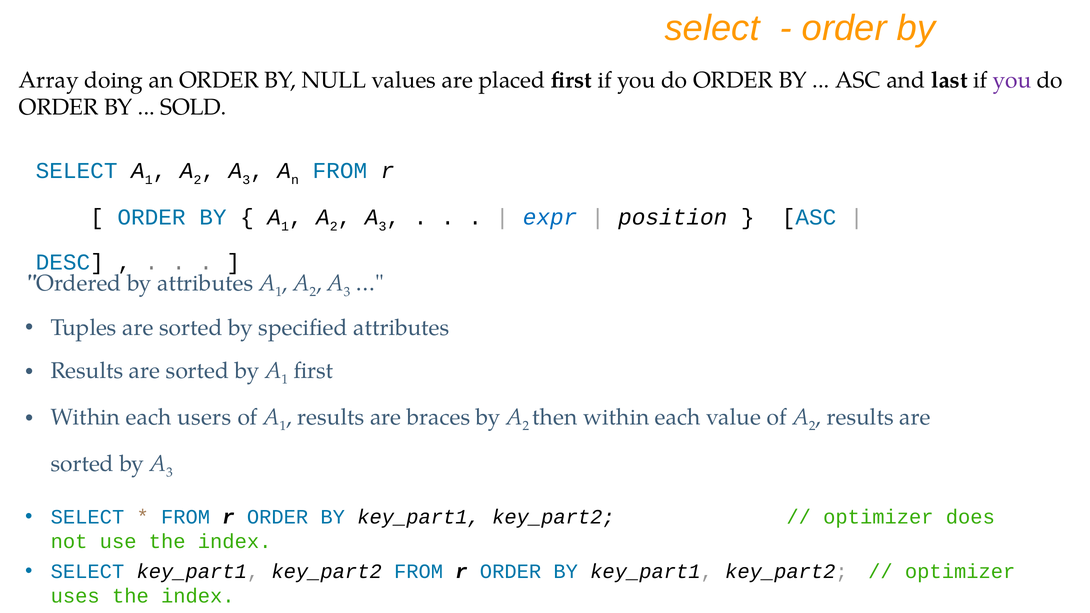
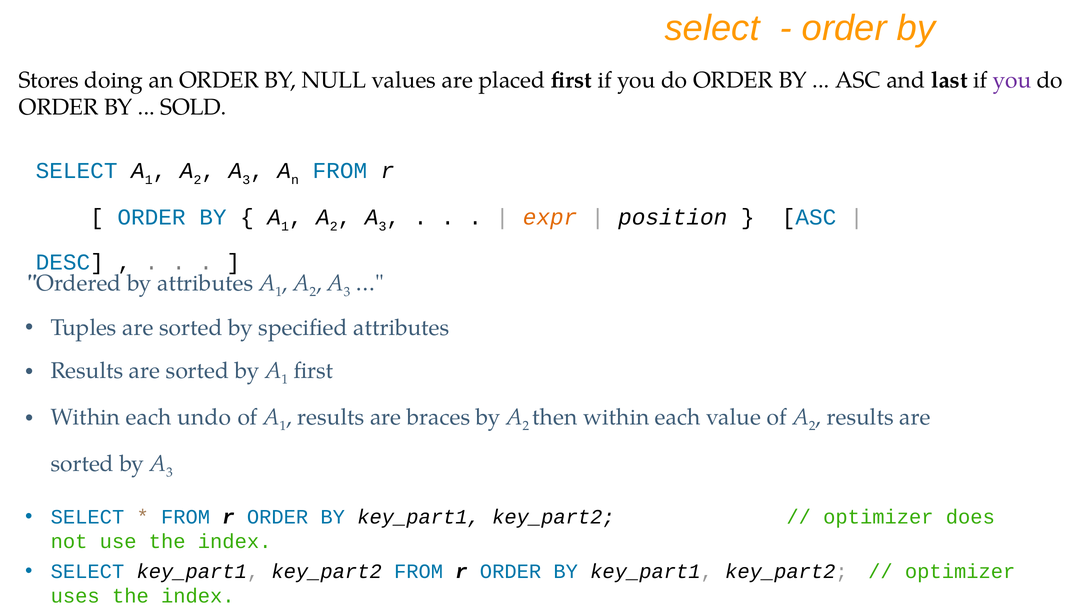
Array: Array -> Stores
expr colour: blue -> orange
users: users -> undo
